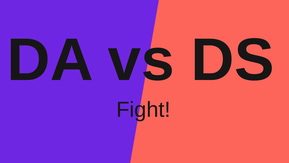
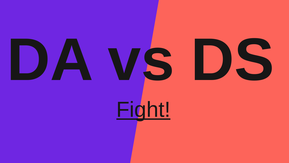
Fight underline: none -> present
